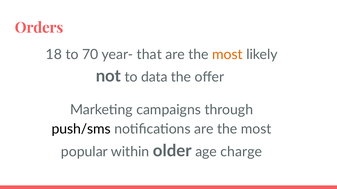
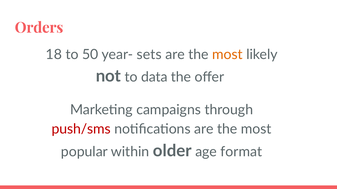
70: 70 -> 50
that: that -> sets
push/sms colour: black -> red
charge: charge -> format
